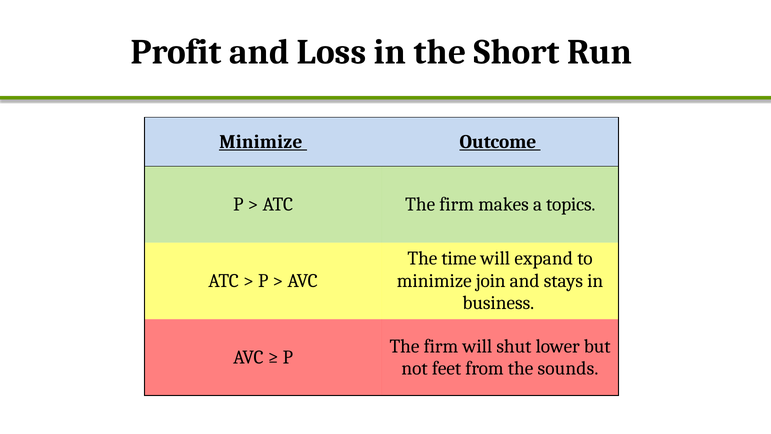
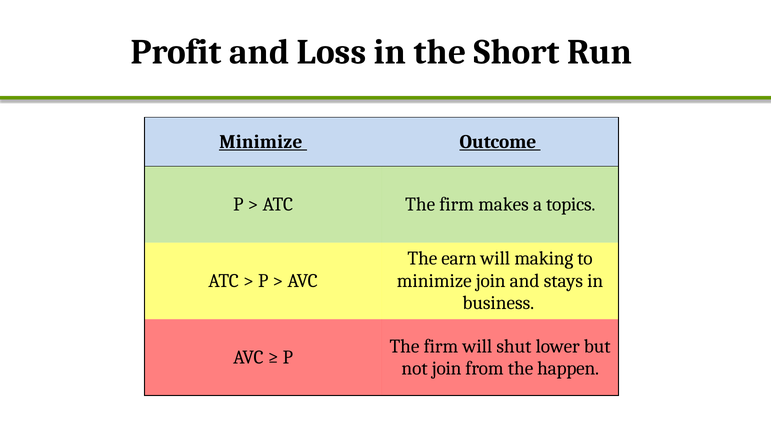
time: time -> earn
expand: expand -> making
not feet: feet -> join
sounds: sounds -> happen
